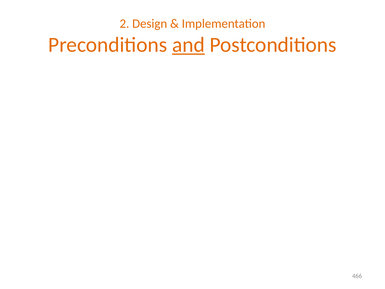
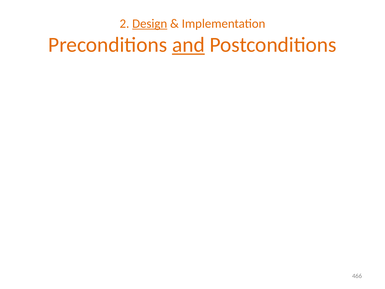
Design underline: none -> present
